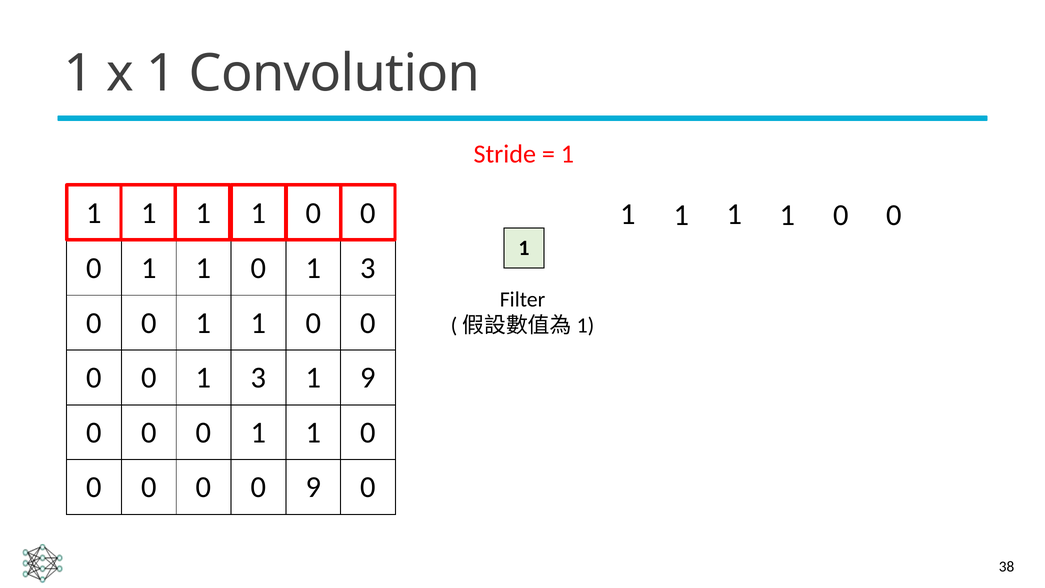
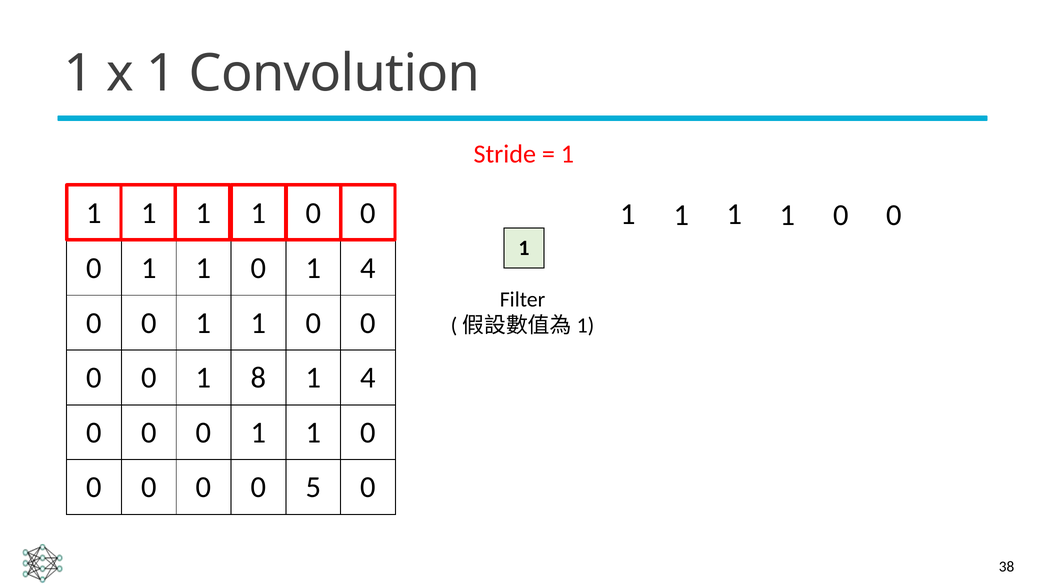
1 0 1 3: 3 -> 4
0 0 1 3: 3 -> 8
9 at (368, 378): 9 -> 4
0 9: 9 -> 5
